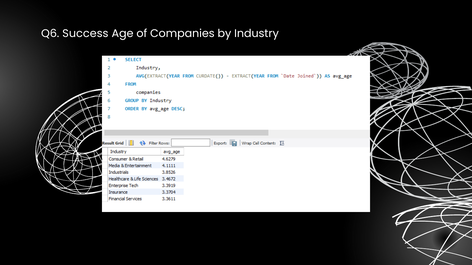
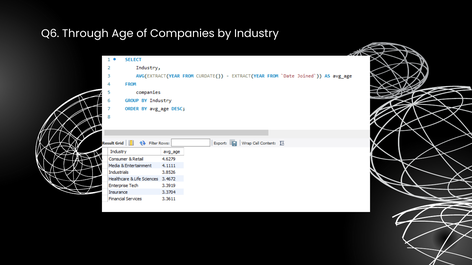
Success: Success -> Through
